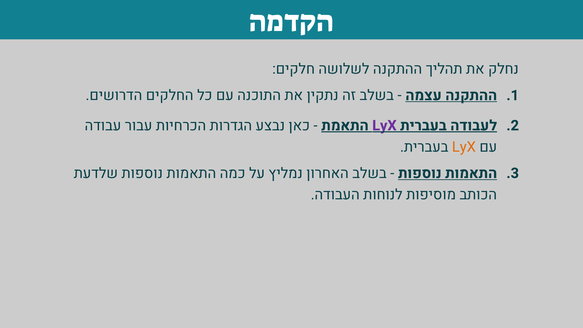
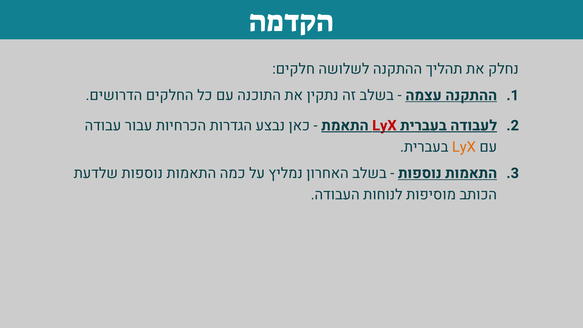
LyX at (384, 126) colour: purple -> red
